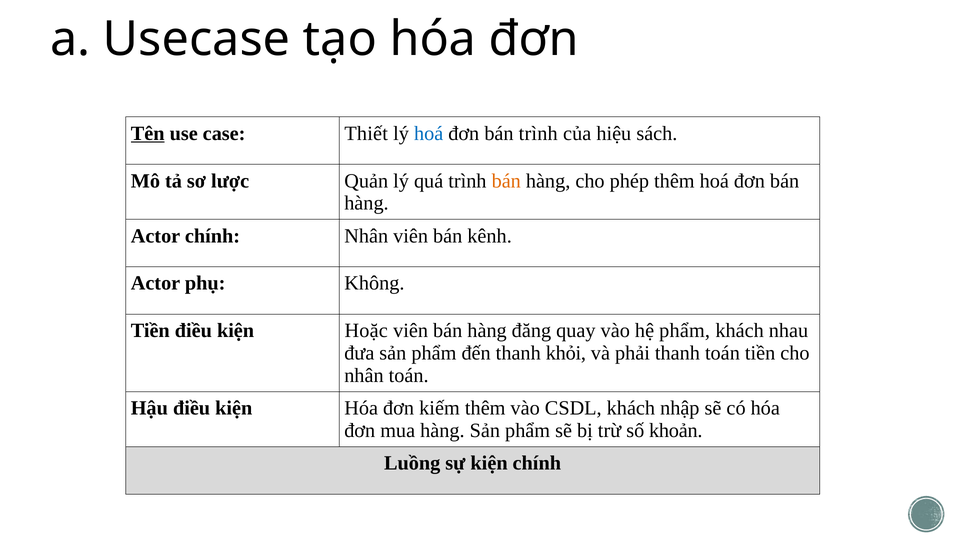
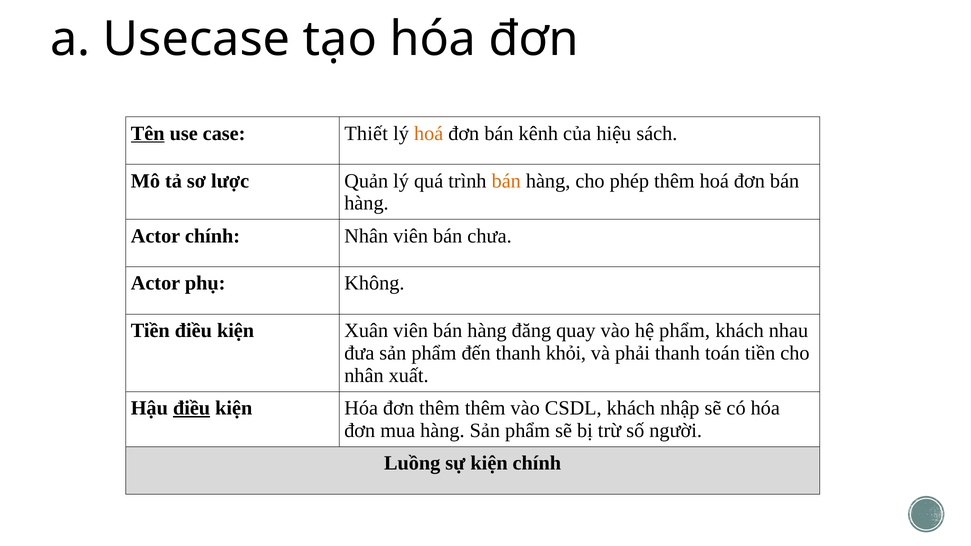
hoá at (429, 133) colour: blue -> orange
bán trình: trình -> kênh
kênh: kênh -> chưa
Hoặc: Hoặc -> Xuân
nhân toán: toán -> xuất
điều at (192, 408) underline: none -> present
đơn kiếm: kiếm -> thêm
khoản: khoản -> người
